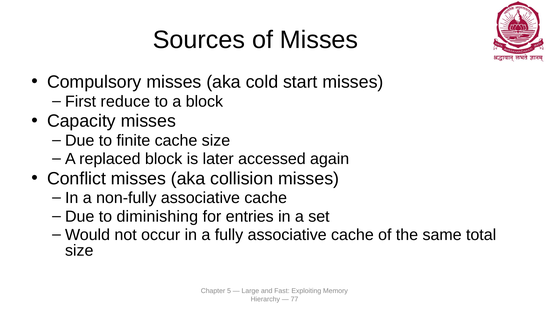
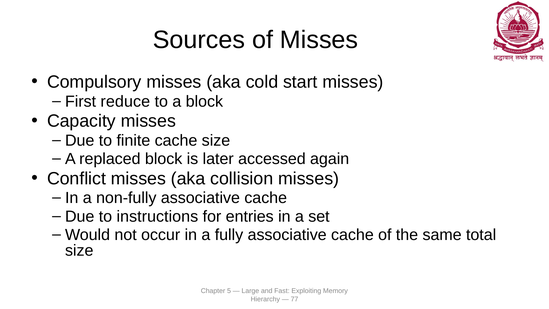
diminishing: diminishing -> instructions
